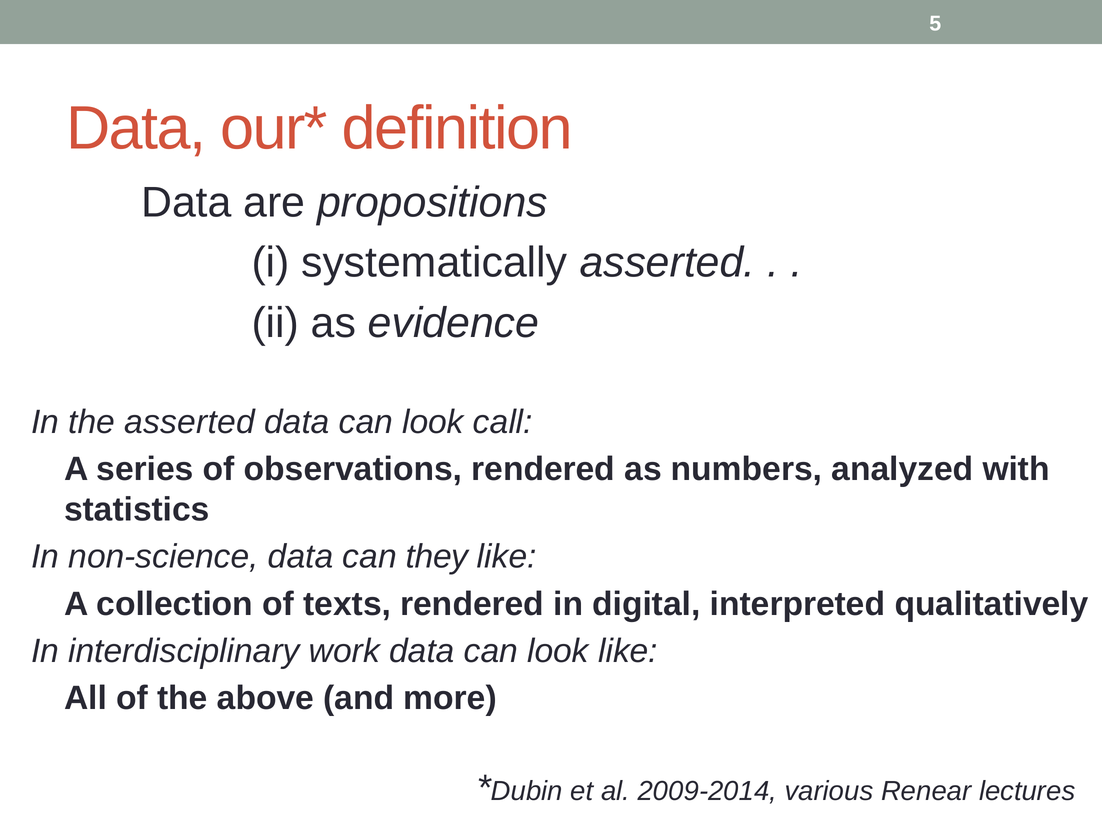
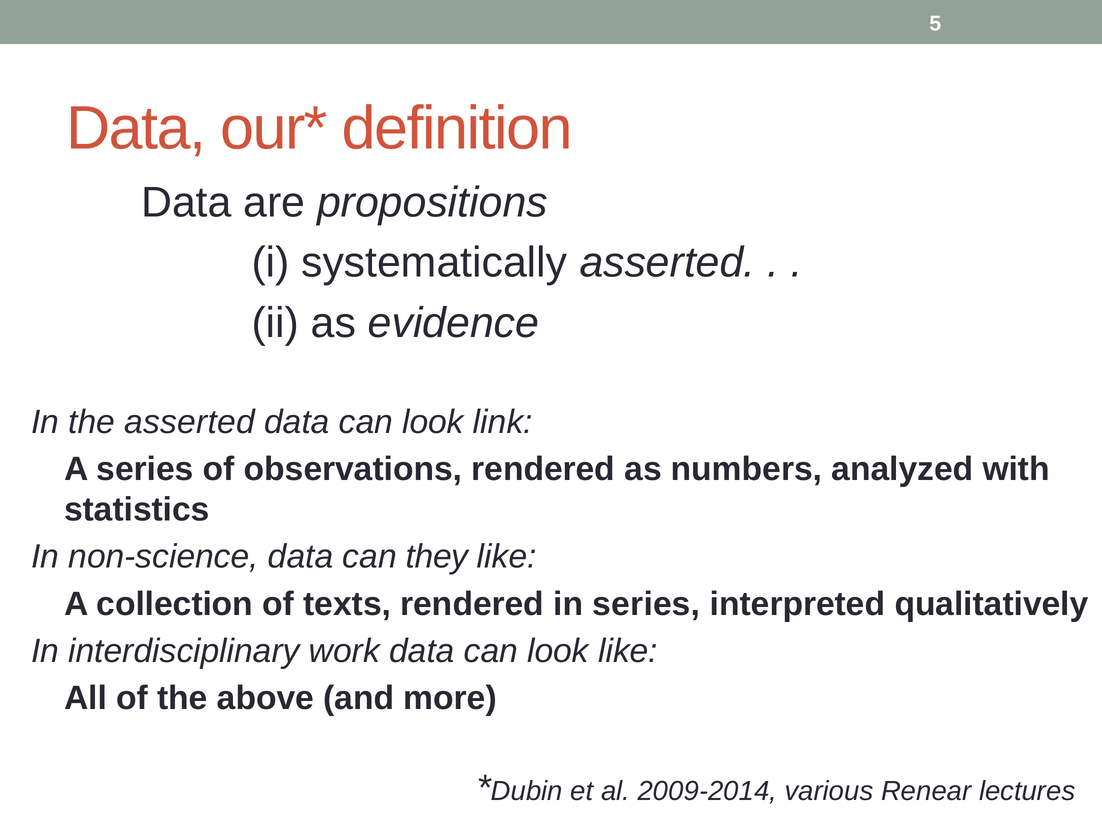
call: call -> link
in digital: digital -> series
